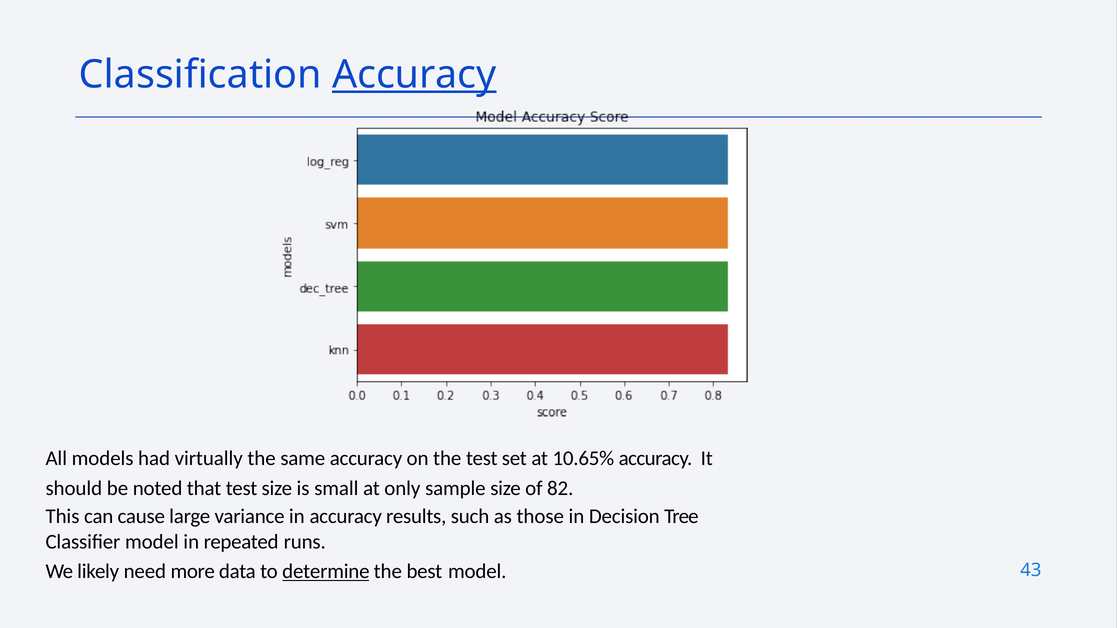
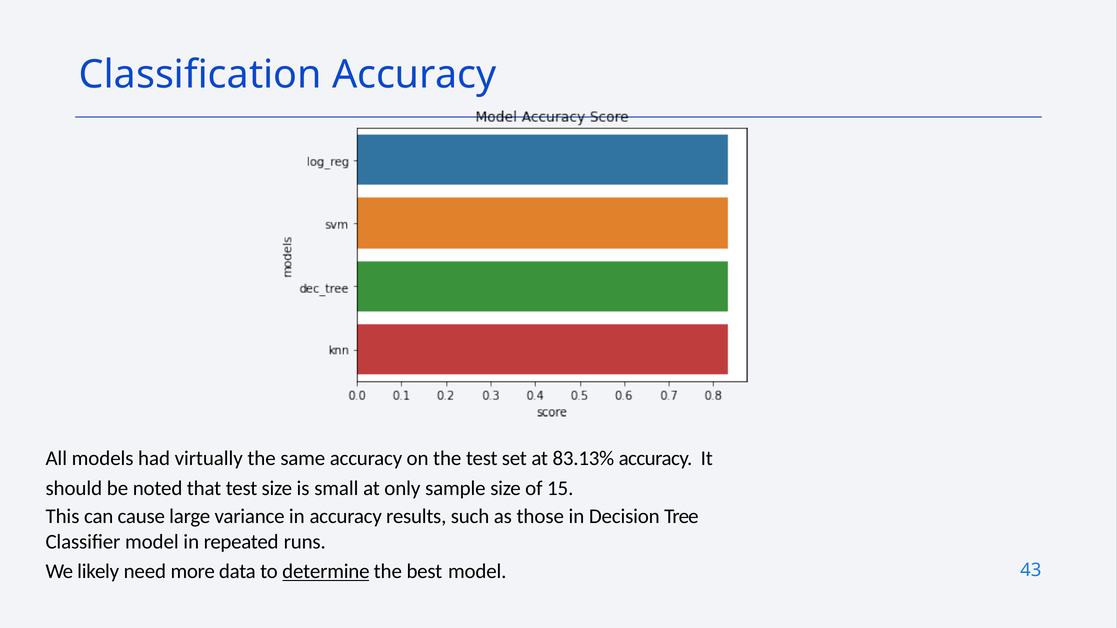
Accuracy at (414, 75) underline: present -> none
10.65%: 10.65% -> 83.13%
82: 82 -> 15
